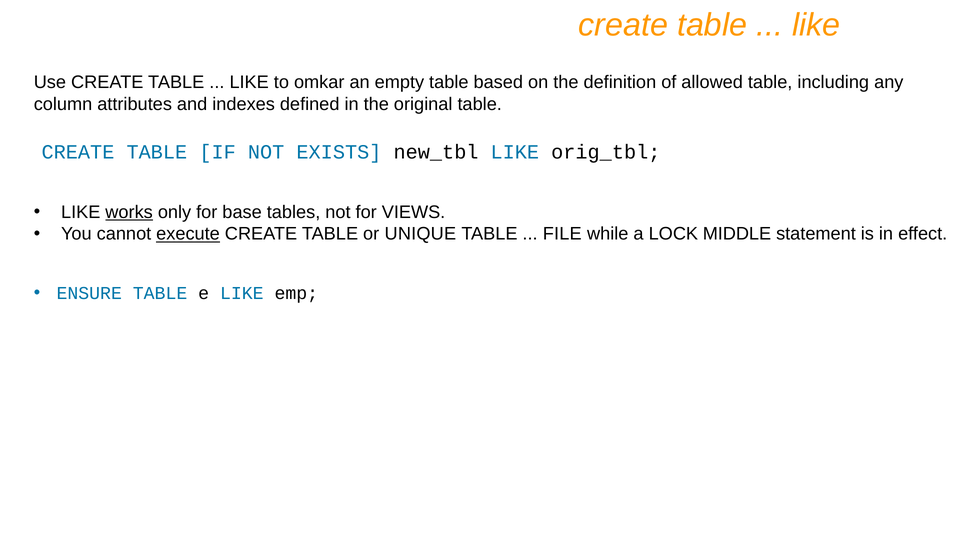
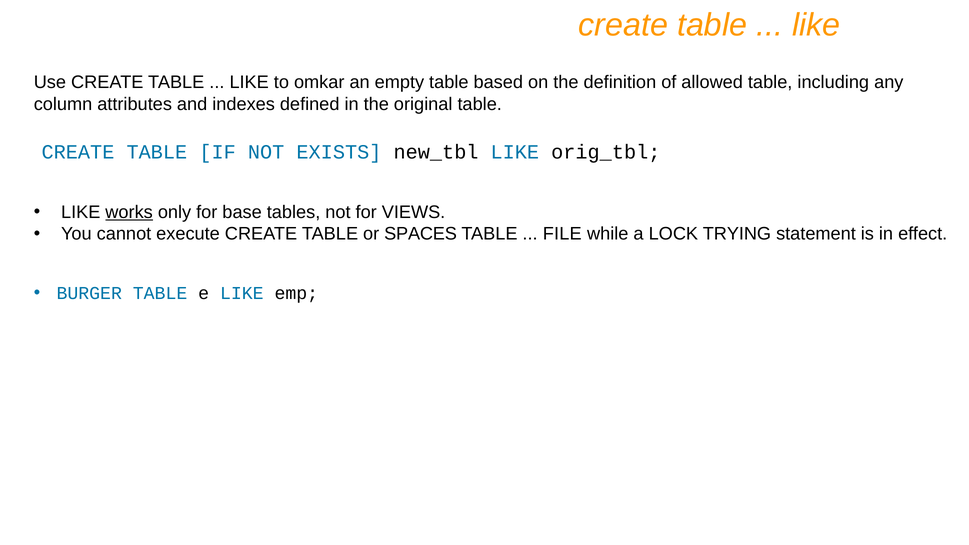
execute underline: present -> none
UNIQUE: UNIQUE -> SPACES
MIDDLE: MIDDLE -> TRYING
ENSURE: ENSURE -> BURGER
